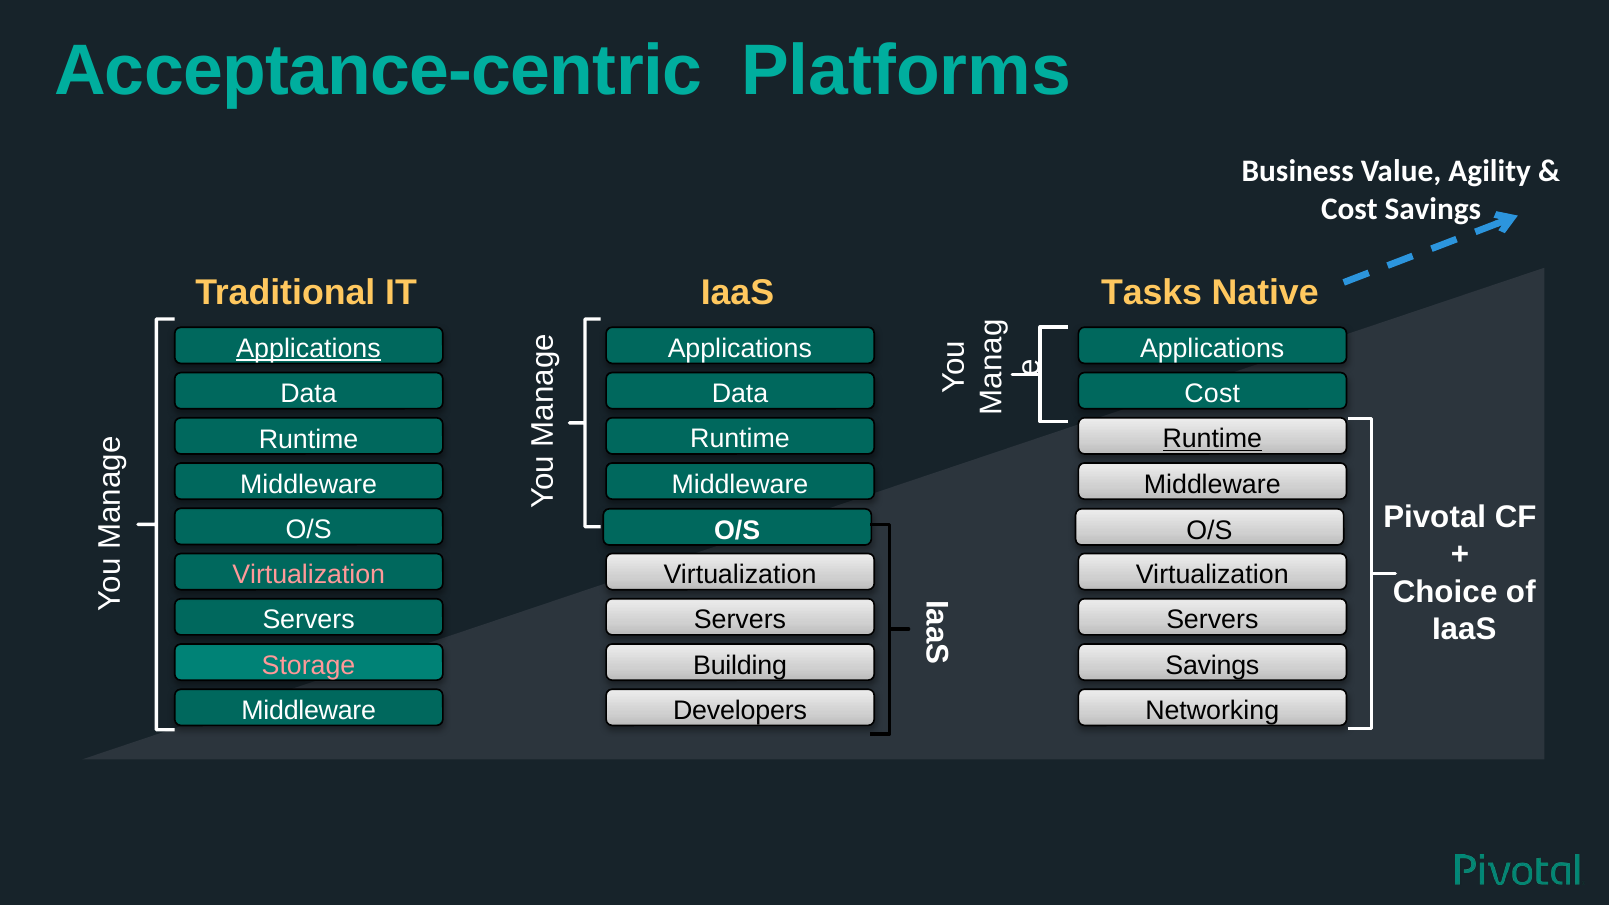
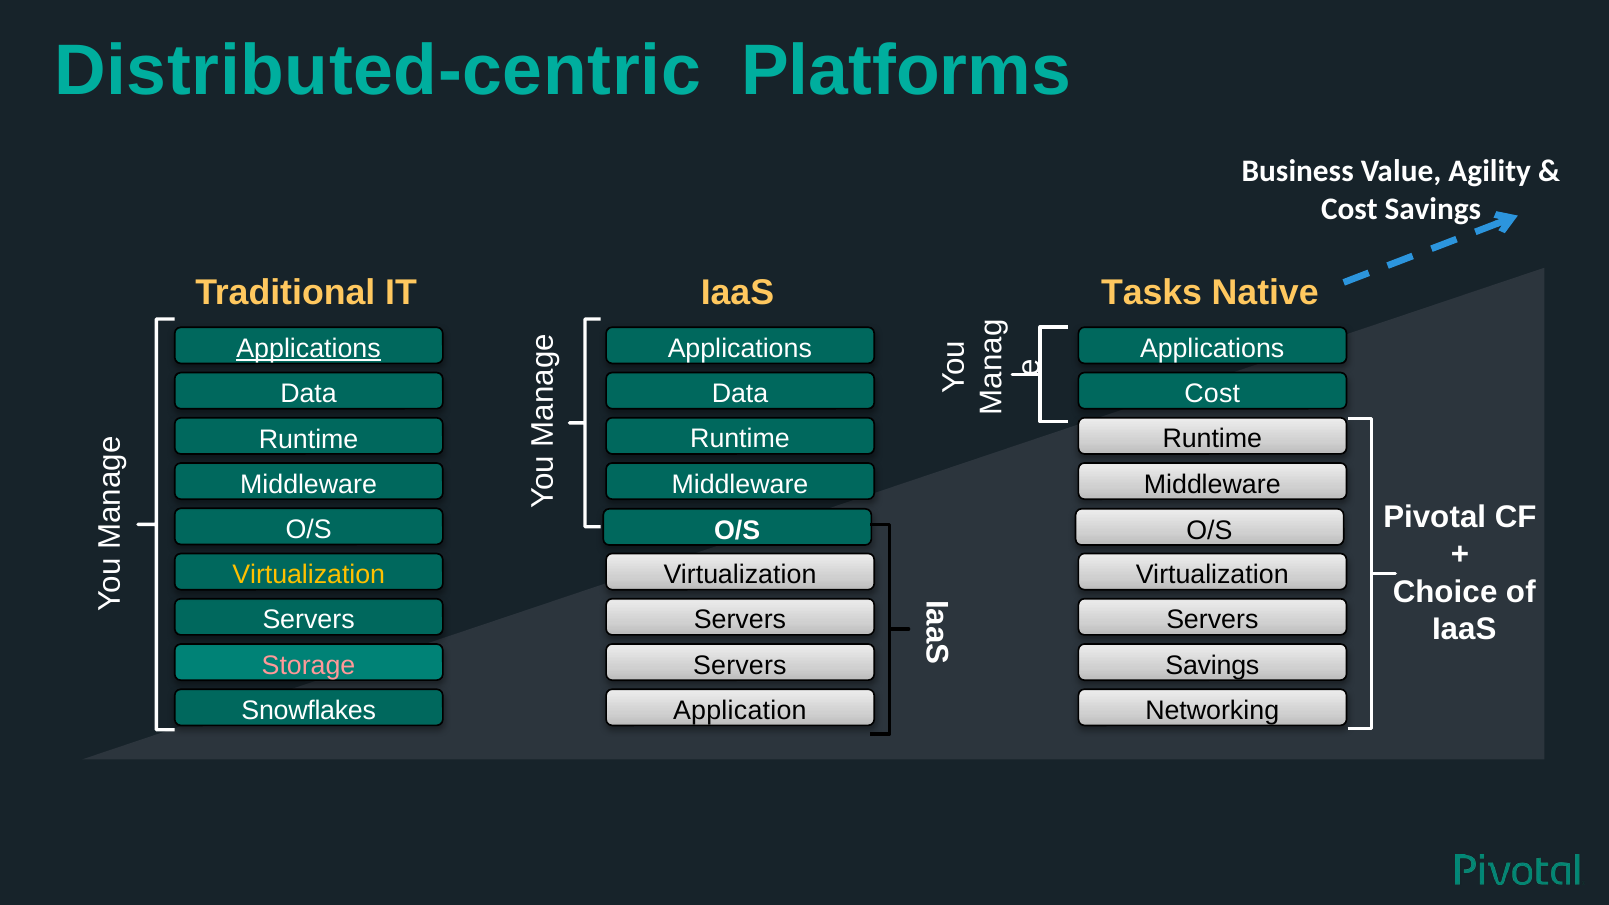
Acceptance-centric: Acceptance-centric -> Distributed-centric
Runtime at (1212, 439) underline: present -> none
Virtualization at (309, 575) colour: pink -> yellow
Building at (740, 665): Building -> Servers
Middleware at (309, 711): Middleware -> Snowflakes
Developers: Developers -> Application
